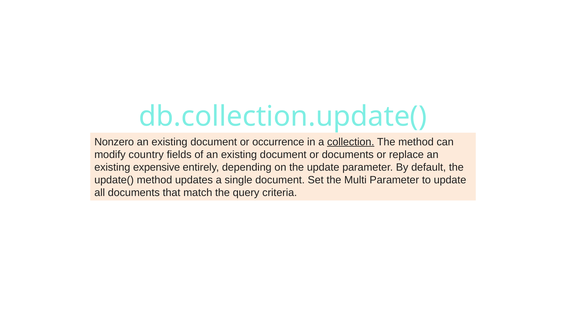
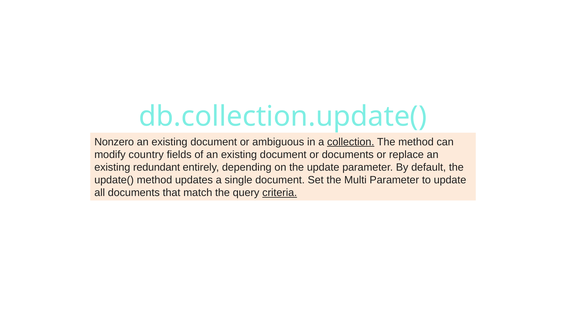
occurrence: occurrence -> ambiguous
expensive: expensive -> redundant
criteria underline: none -> present
